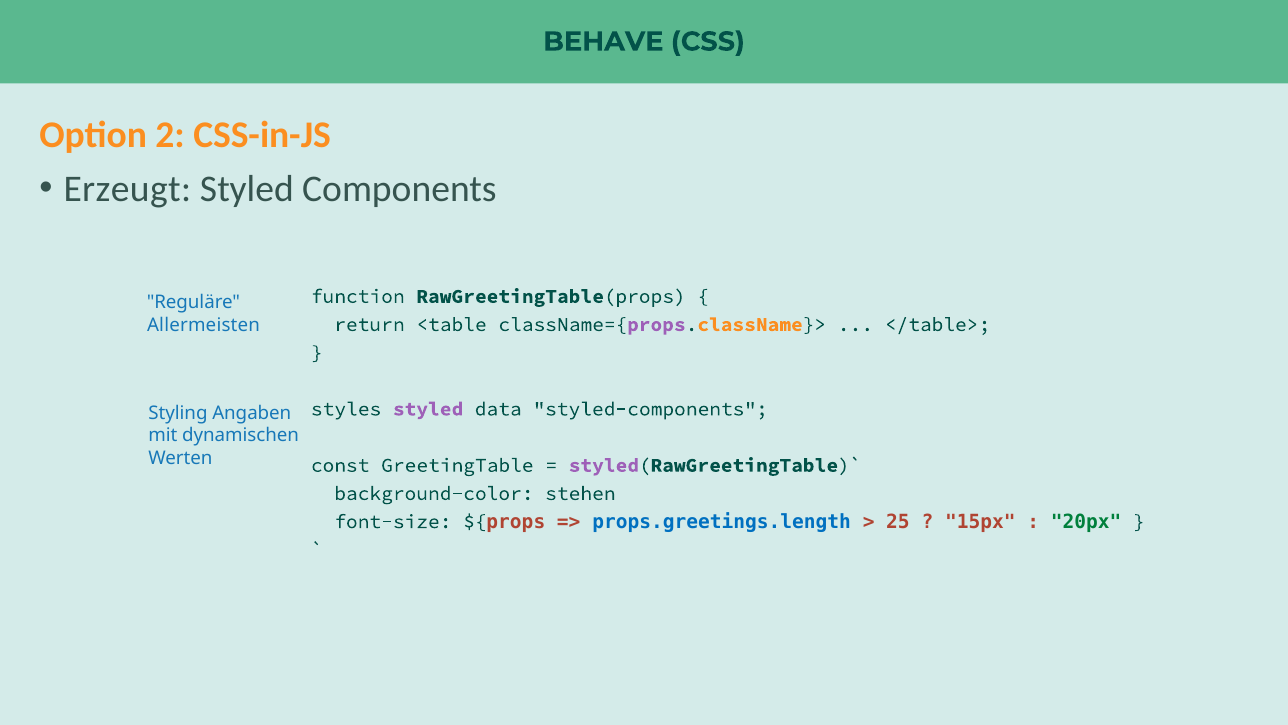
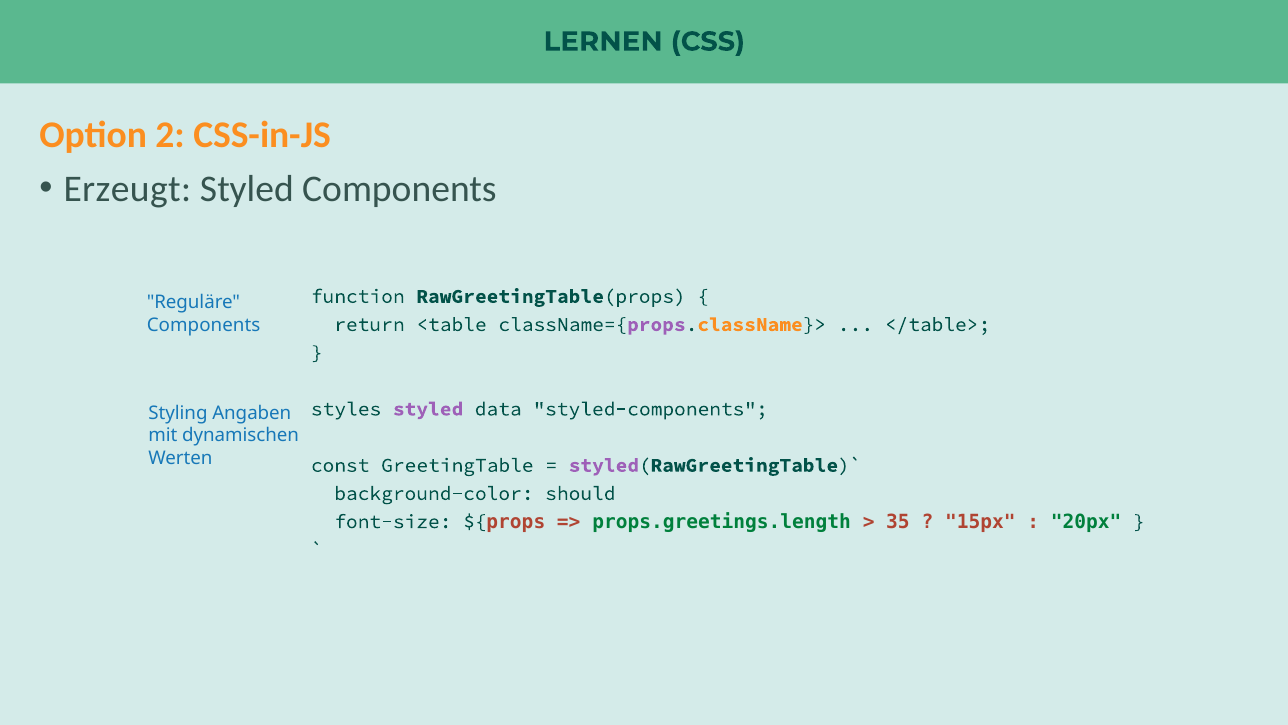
BEHAVE: BEHAVE -> LERNEN
Allermeisten at (204, 325): Allermeisten -> Components
stehen: stehen -> should
props.greetings.length colour: blue -> green
25: 25 -> 35
